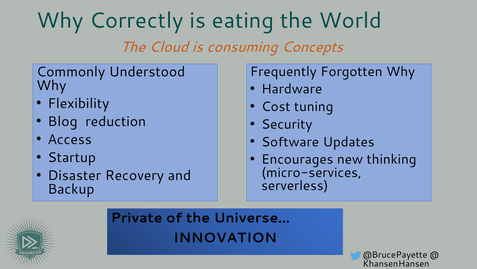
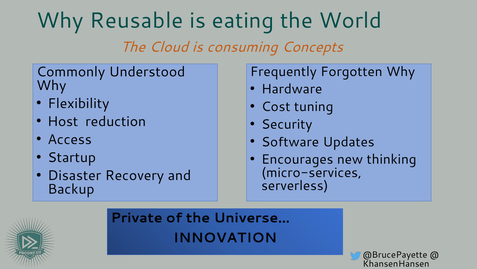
Correctly: Correctly -> Reusable
Blog: Blog -> Host
